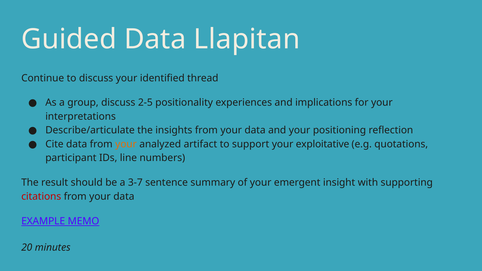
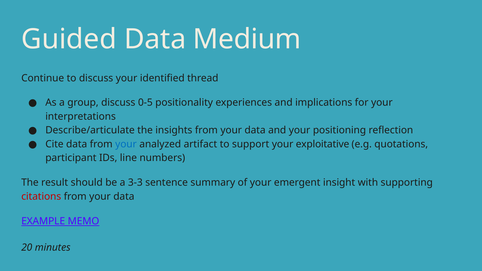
Llapitan: Llapitan -> Medium
2-5: 2-5 -> 0-5
your at (126, 144) colour: orange -> blue
3-7: 3-7 -> 3-3
